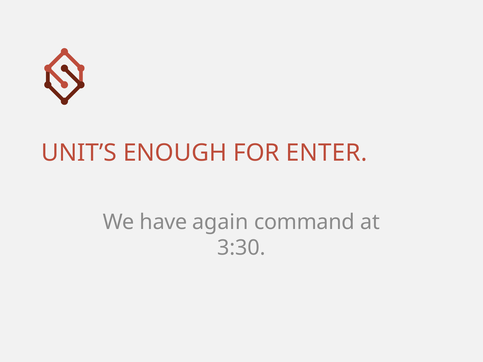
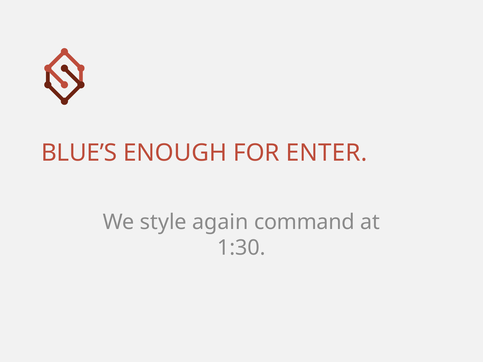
UNIT’S: UNIT’S -> BLUE’S
have: have -> style
3:30: 3:30 -> 1:30
